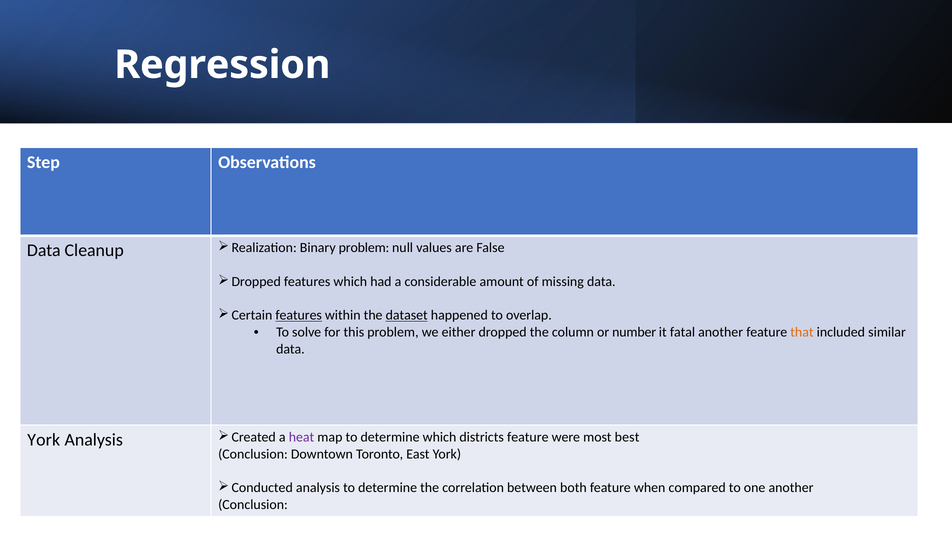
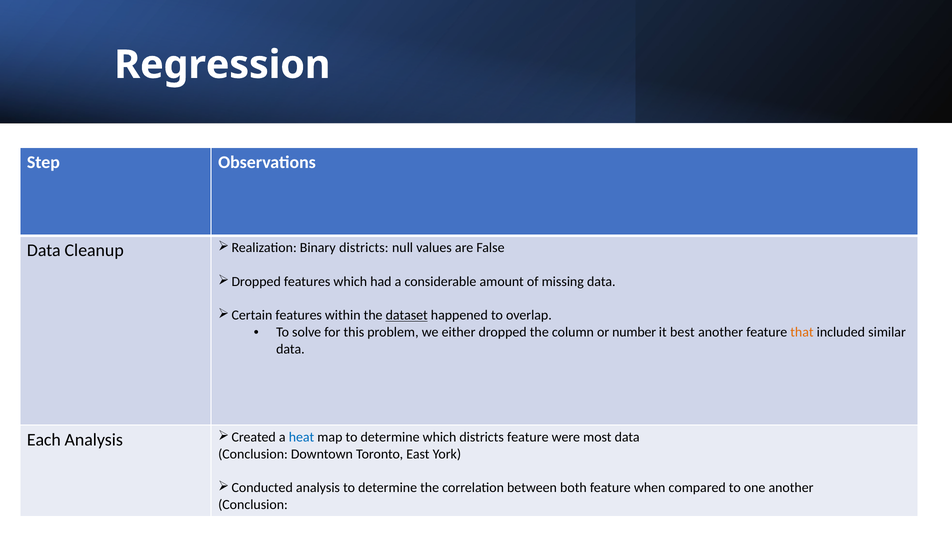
Binary problem: problem -> districts
features at (299, 316) underline: present -> none
fatal: fatal -> best
York at (44, 440): York -> Each
heat colour: purple -> blue
most best: best -> data
